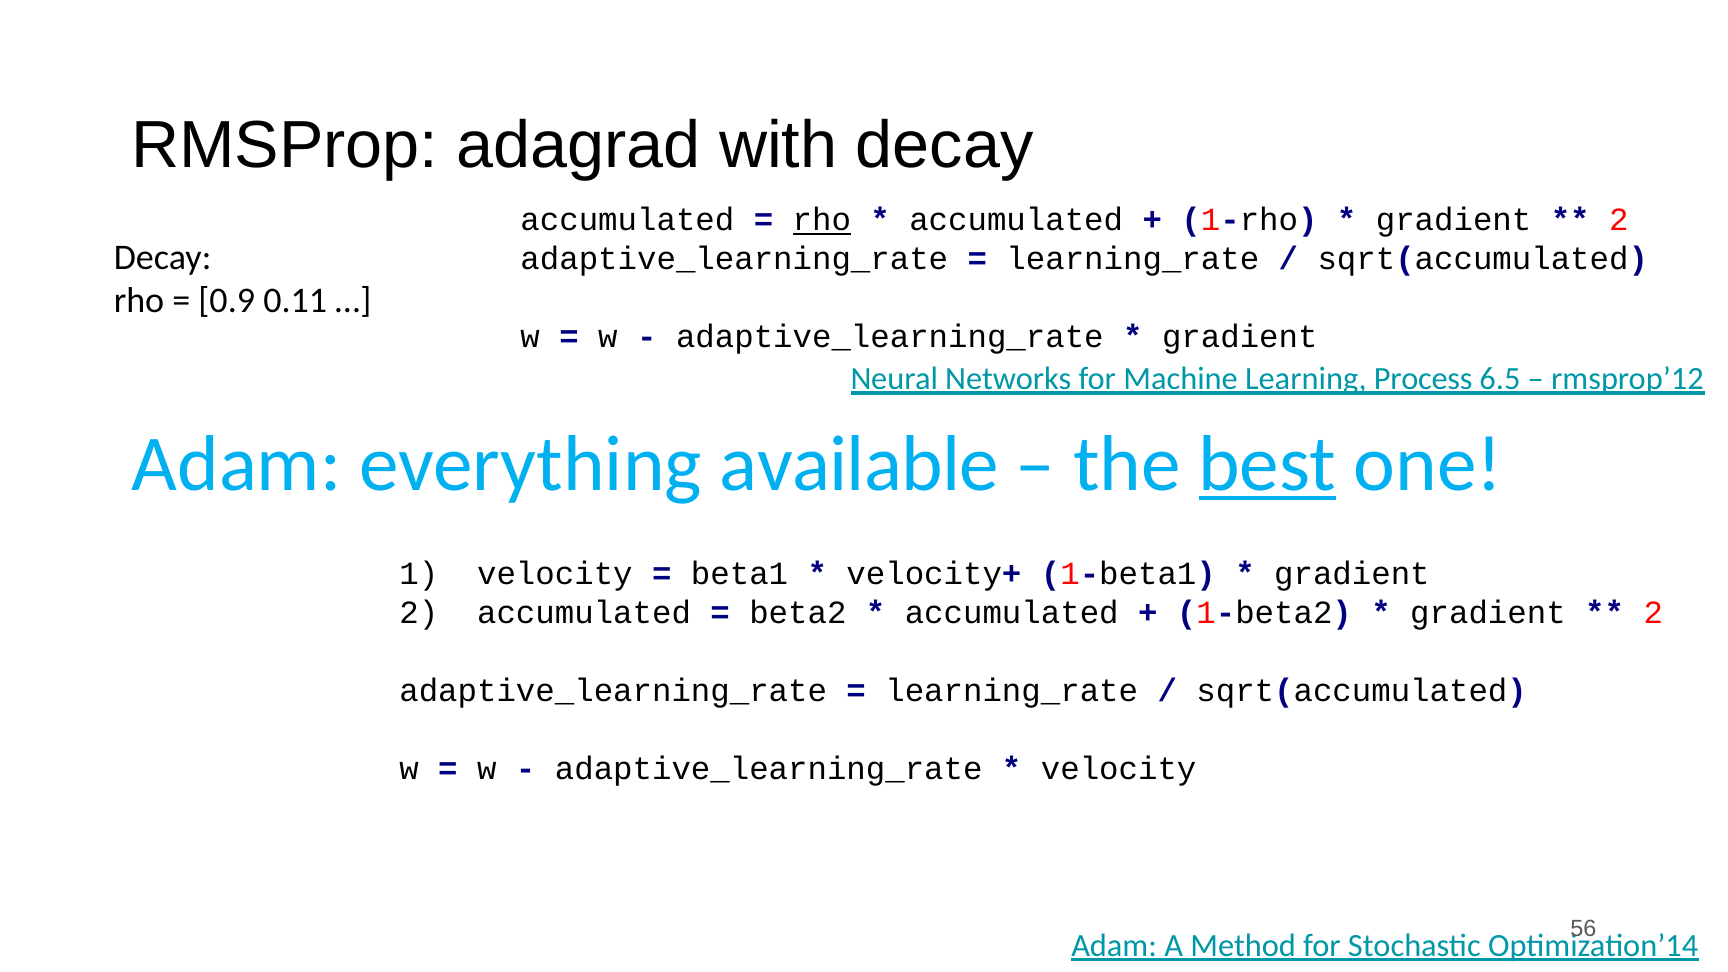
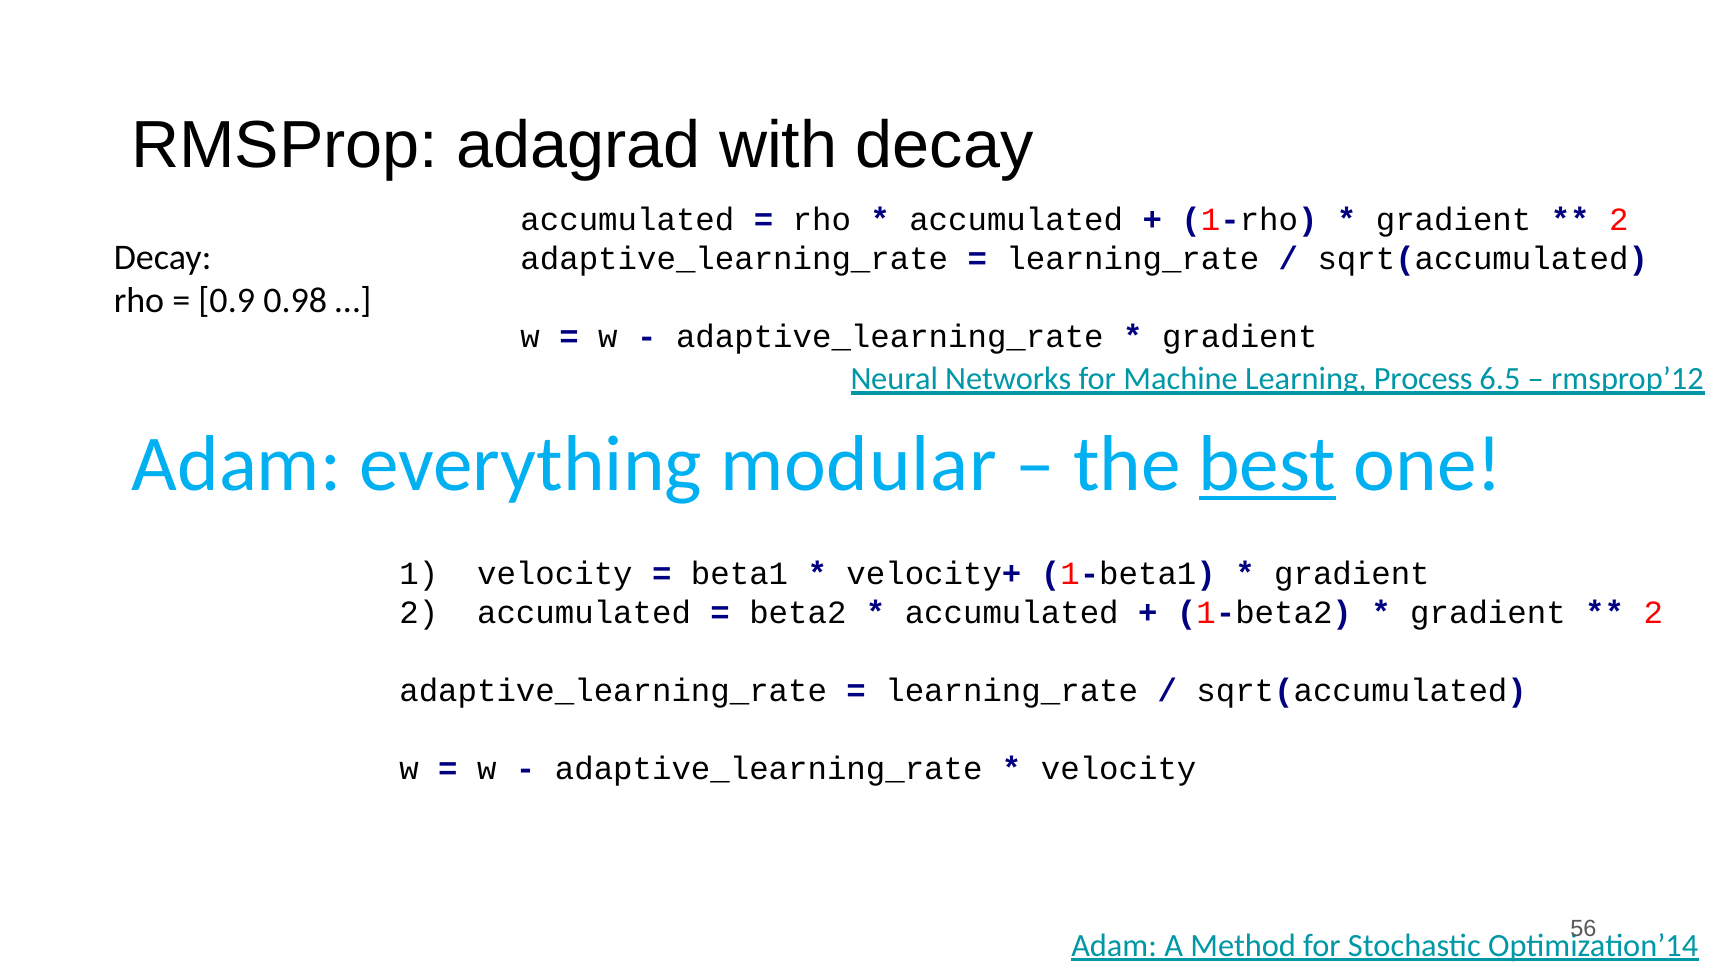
rho at (822, 220) underline: present -> none
0.11: 0.11 -> 0.98
available: available -> modular
